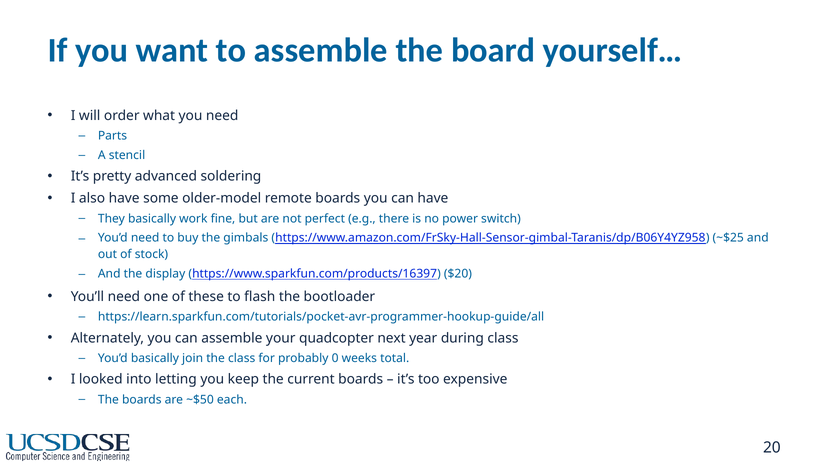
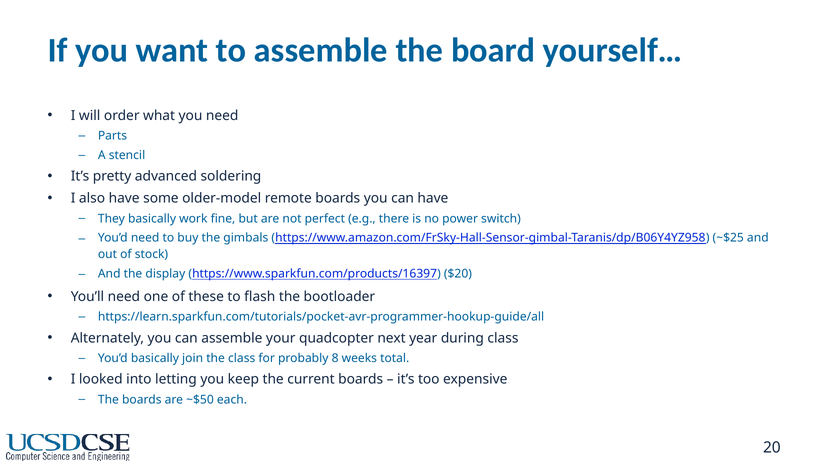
0: 0 -> 8
